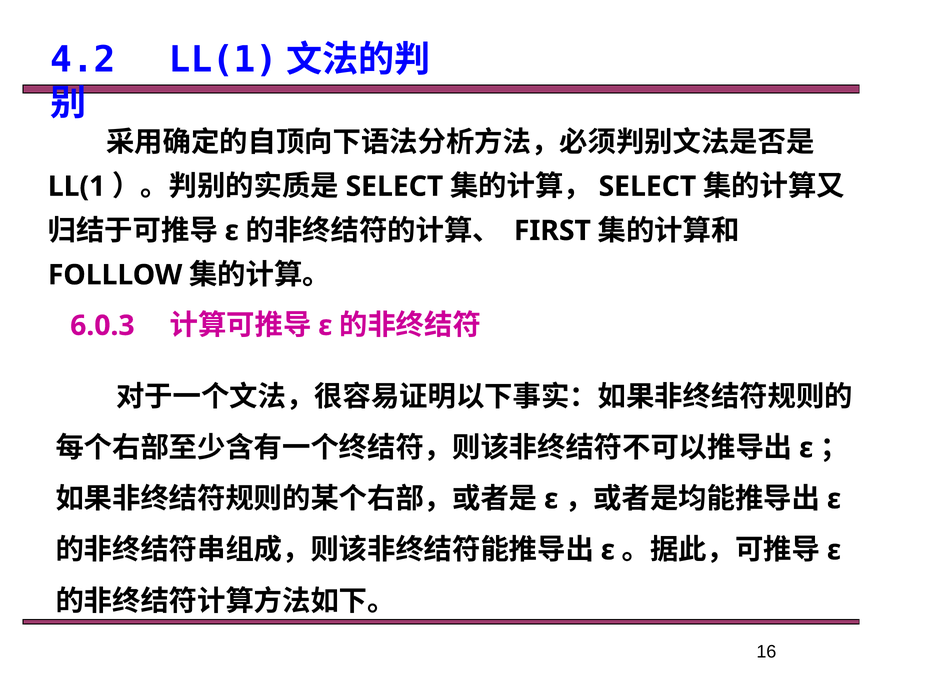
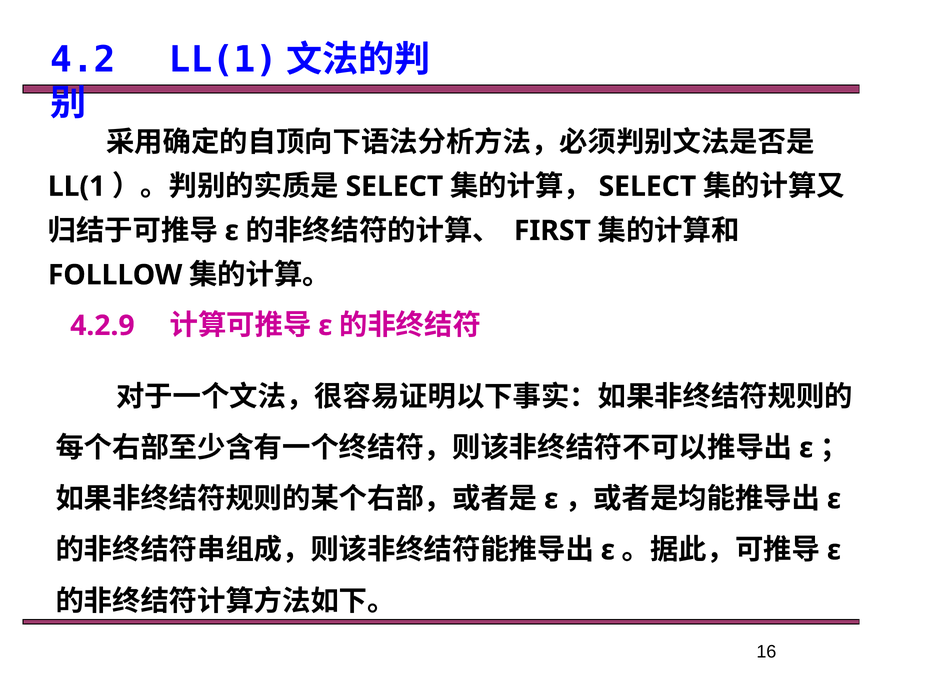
6.0.3: 6.0.3 -> 4.2.9
